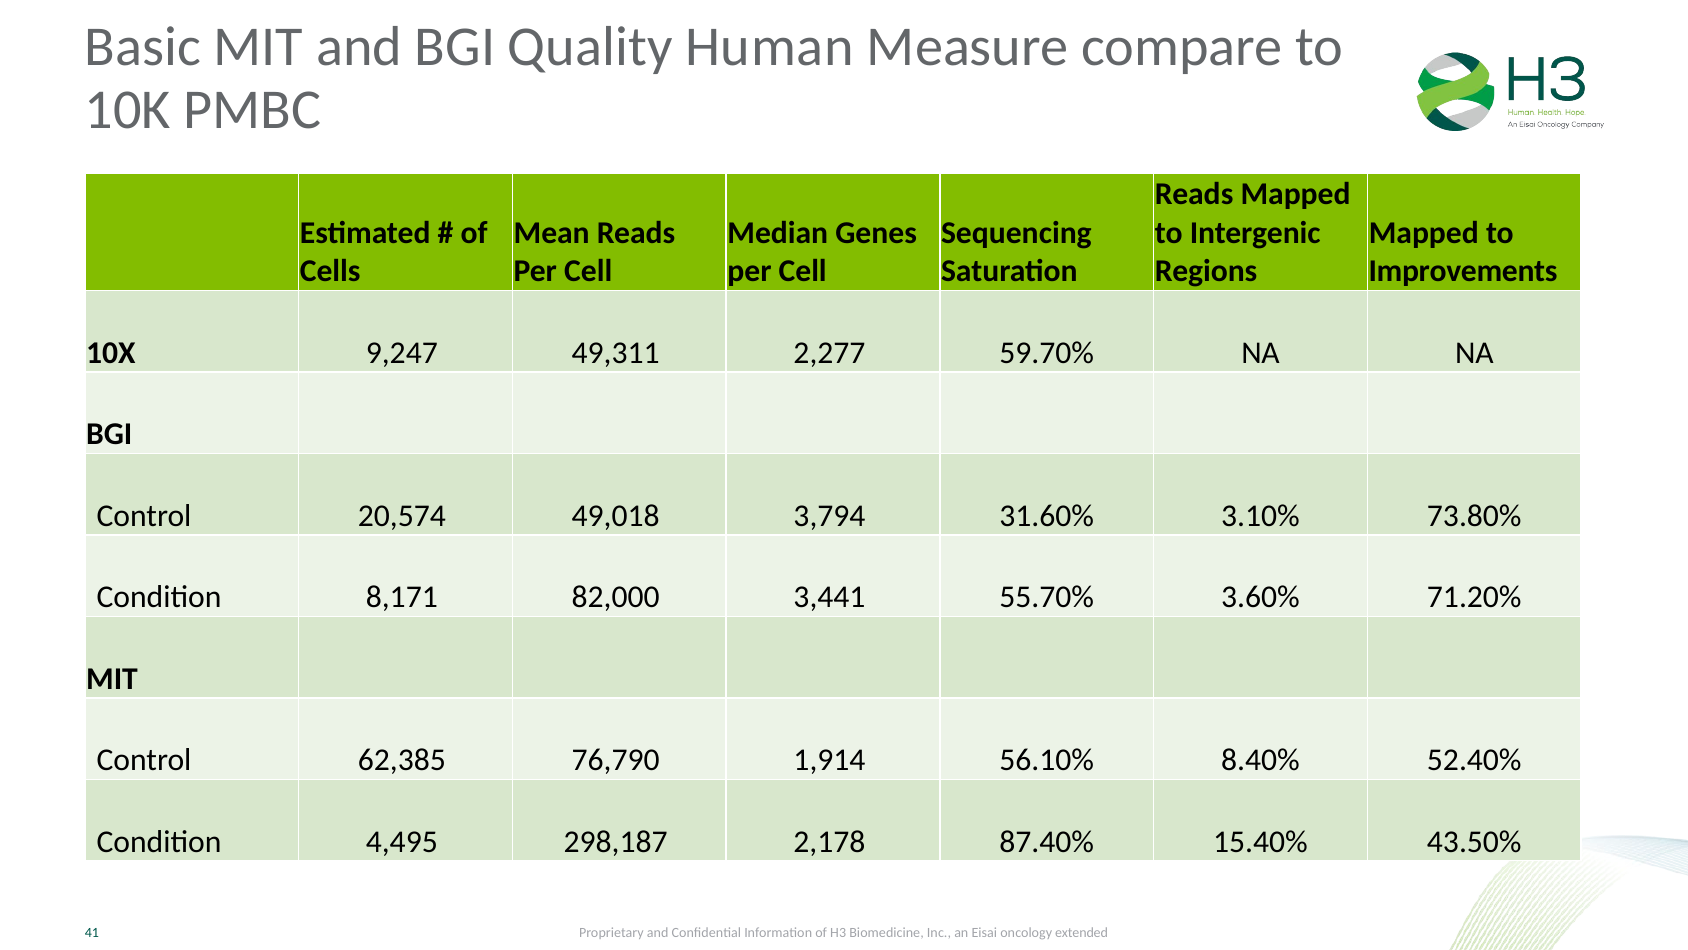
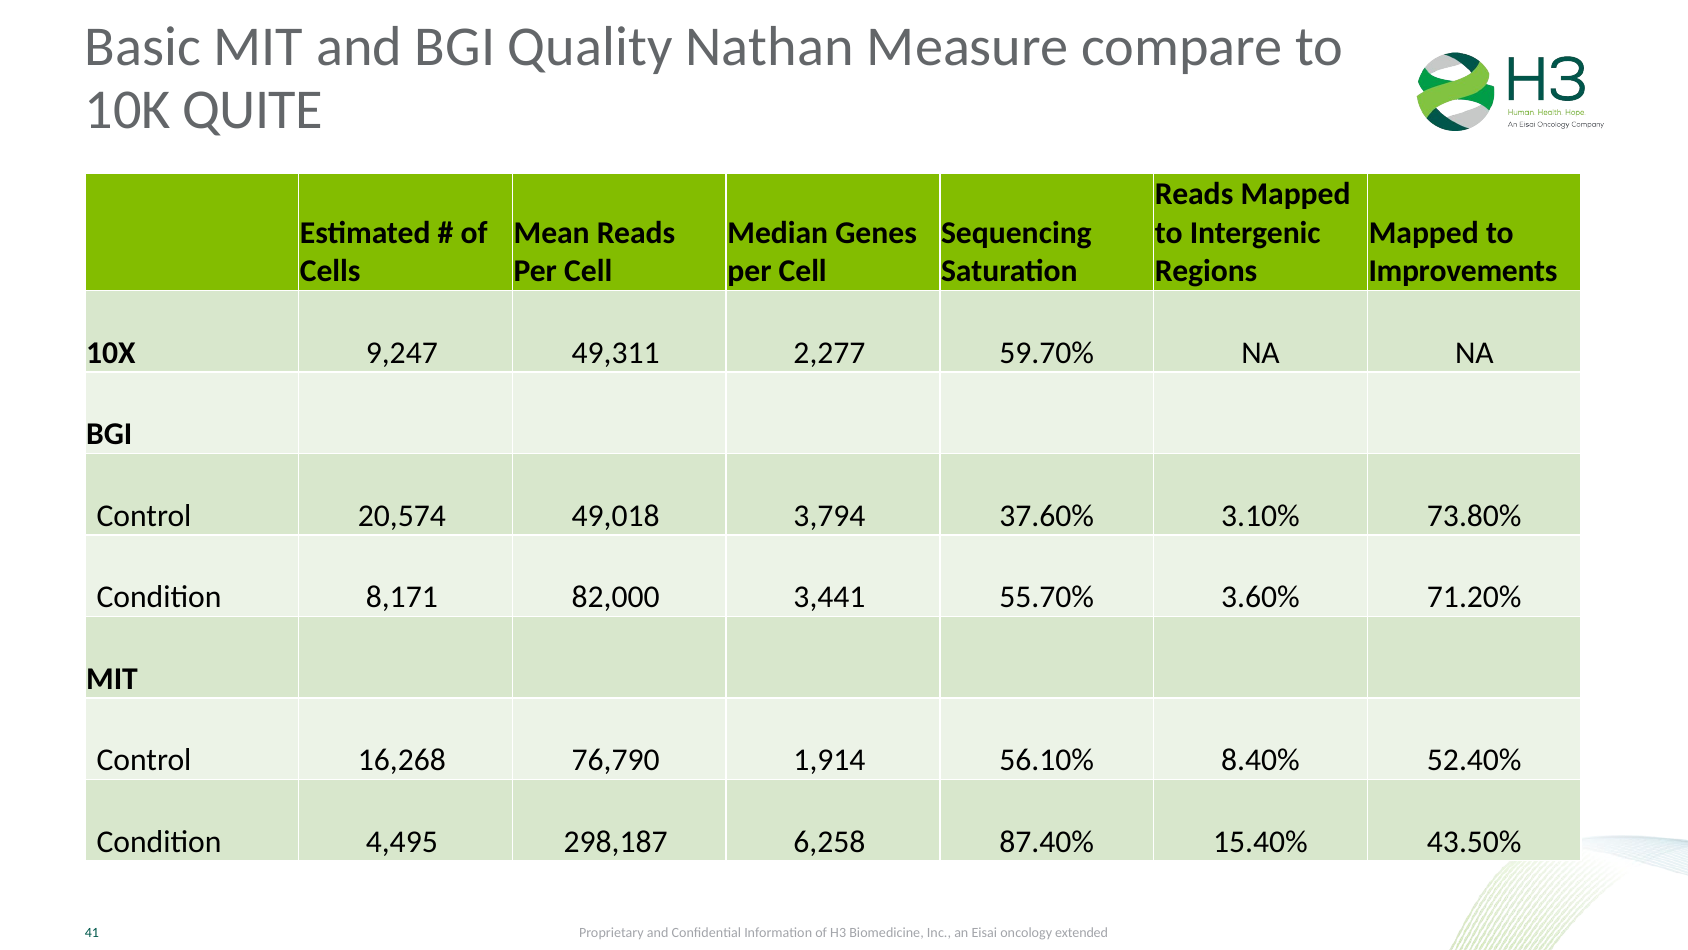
Human: Human -> Nathan
PMBC: PMBC -> QUITE
31.60%: 31.60% -> 37.60%
62,385: 62,385 -> 16,268
2,178: 2,178 -> 6,258
